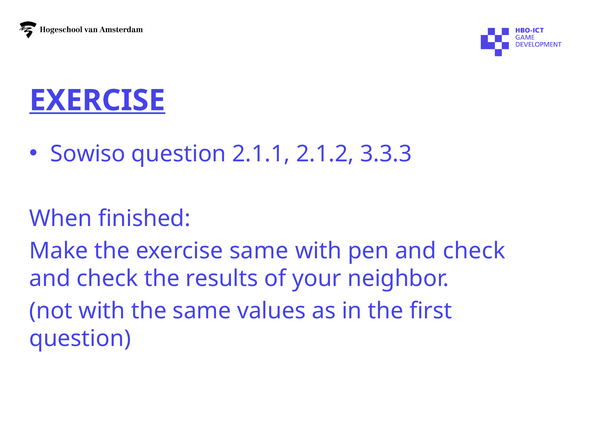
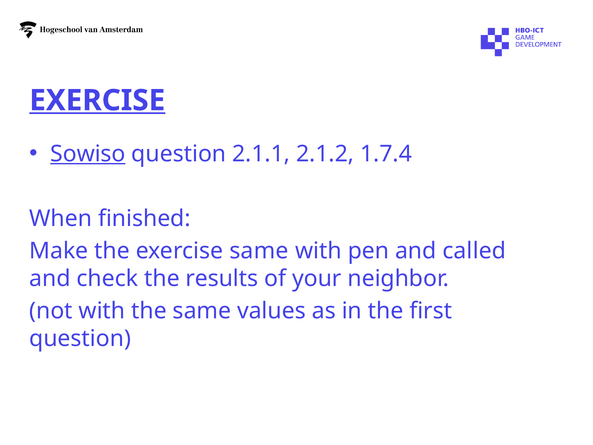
Sowiso underline: none -> present
3.3.3: 3.3.3 -> 1.7.4
pen and check: check -> called
